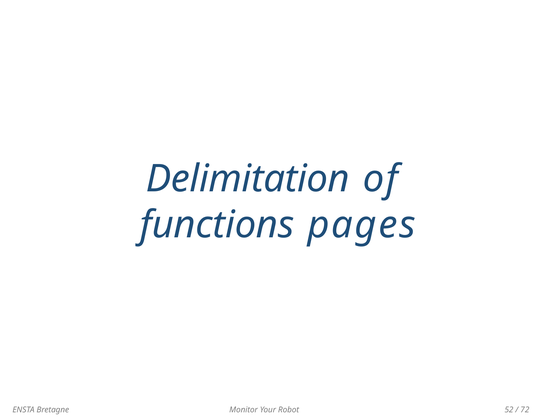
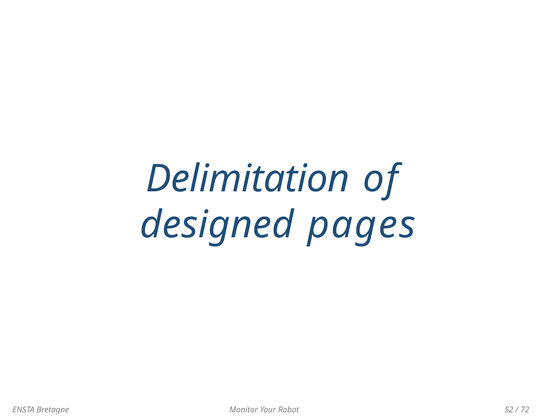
functions: functions -> designed
